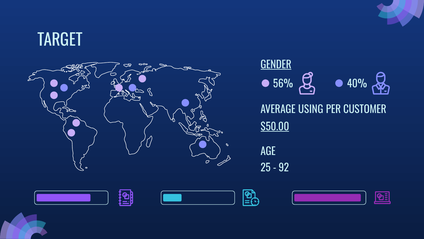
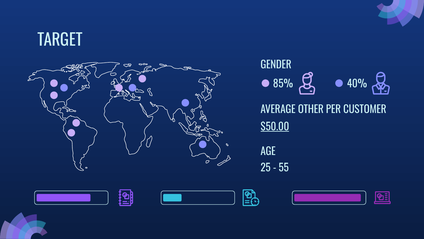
GENDER underline: present -> none
56%: 56% -> 85%
USING: USING -> OTHER
92: 92 -> 55
